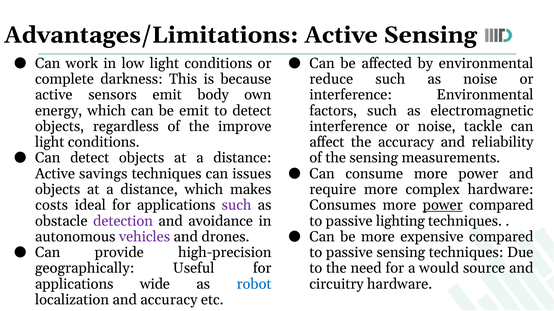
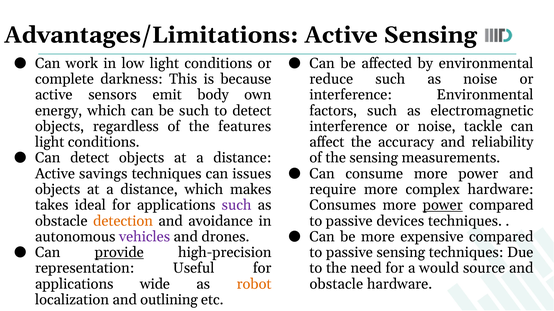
be emit: emit -> such
improve: improve -> features
costs: costs -> takes
detection colour: purple -> orange
lighting: lighting -> devices
provide underline: none -> present
geographically: geographically -> representation
robot colour: blue -> orange
circuitry at (336, 284): circuitry -> obstacle
and accuracy: accuracy -> outlining
